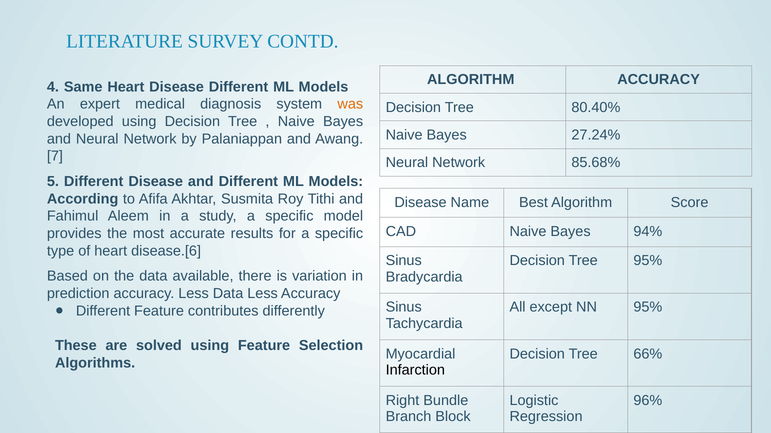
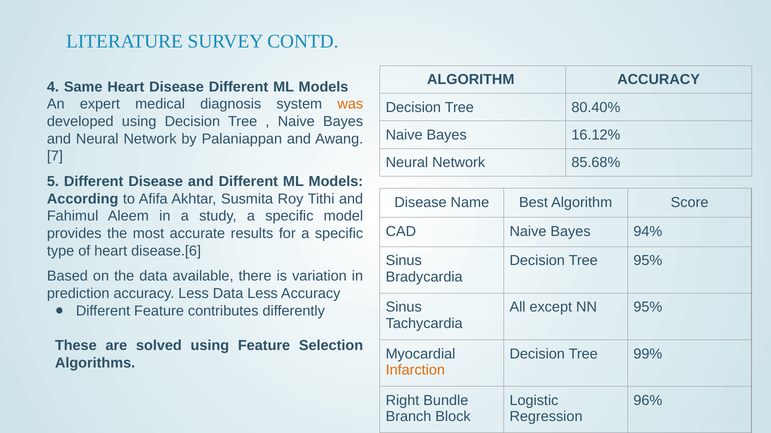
27.24%: 27.24% -> 16.12%
66%: 66% -> 99%
Infarction colour: black -> orange
